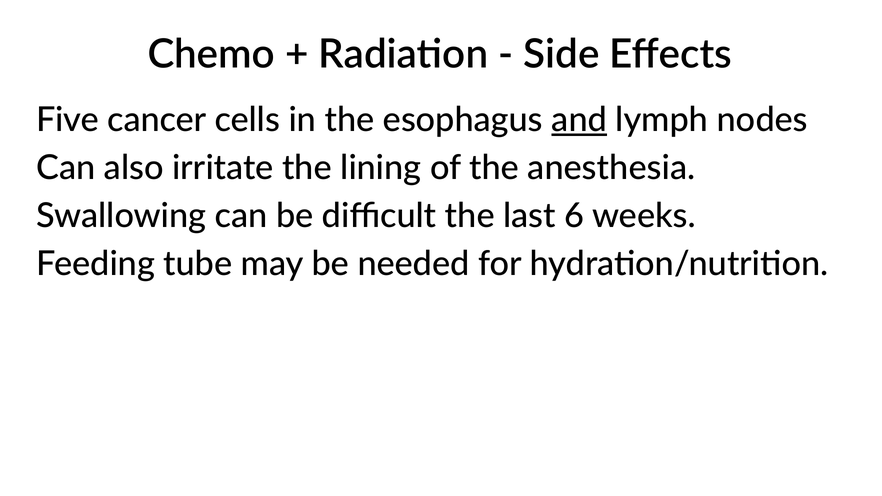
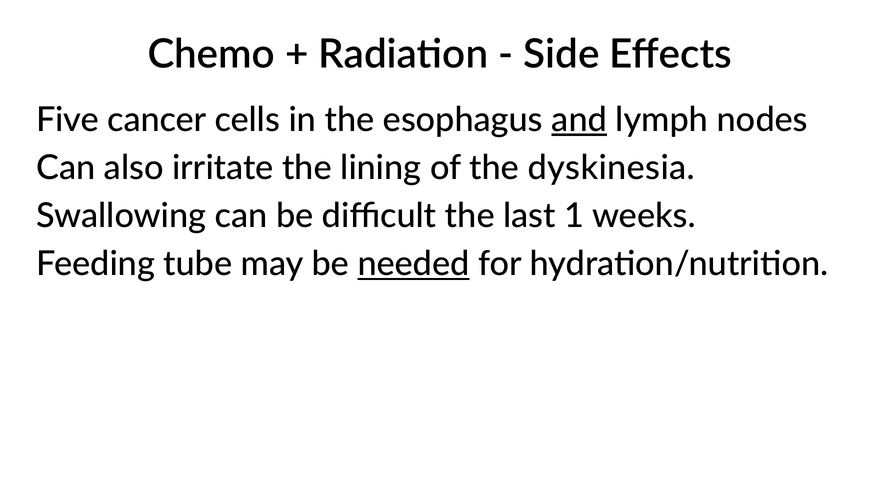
anesthesia: anesthesia -> dyskinesia
6: 6 -> 1
needed underline: none -> present
